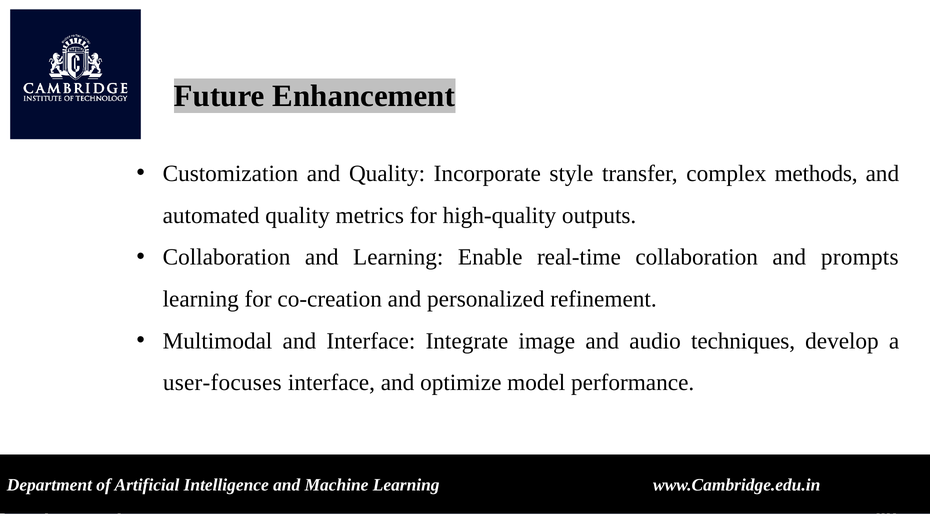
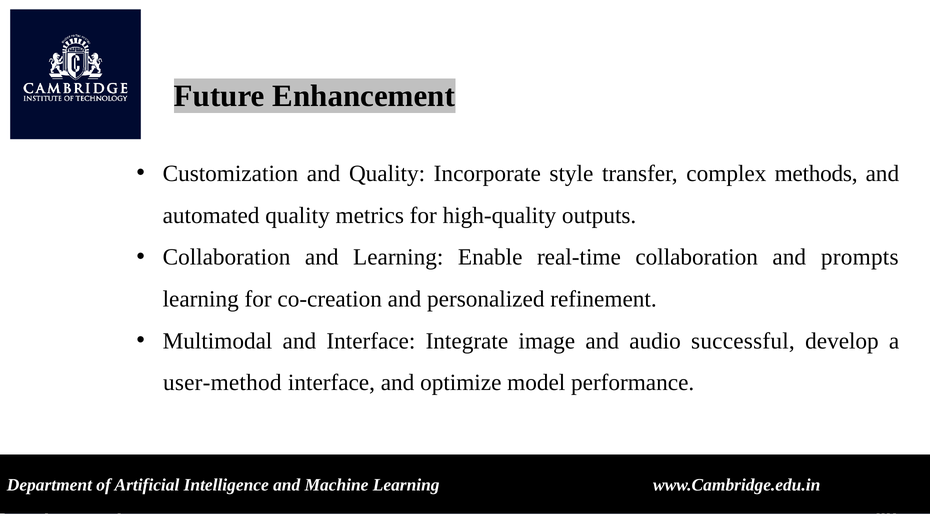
techniques: techniques -> successful
user-focuses: user-focuses -> user-method
